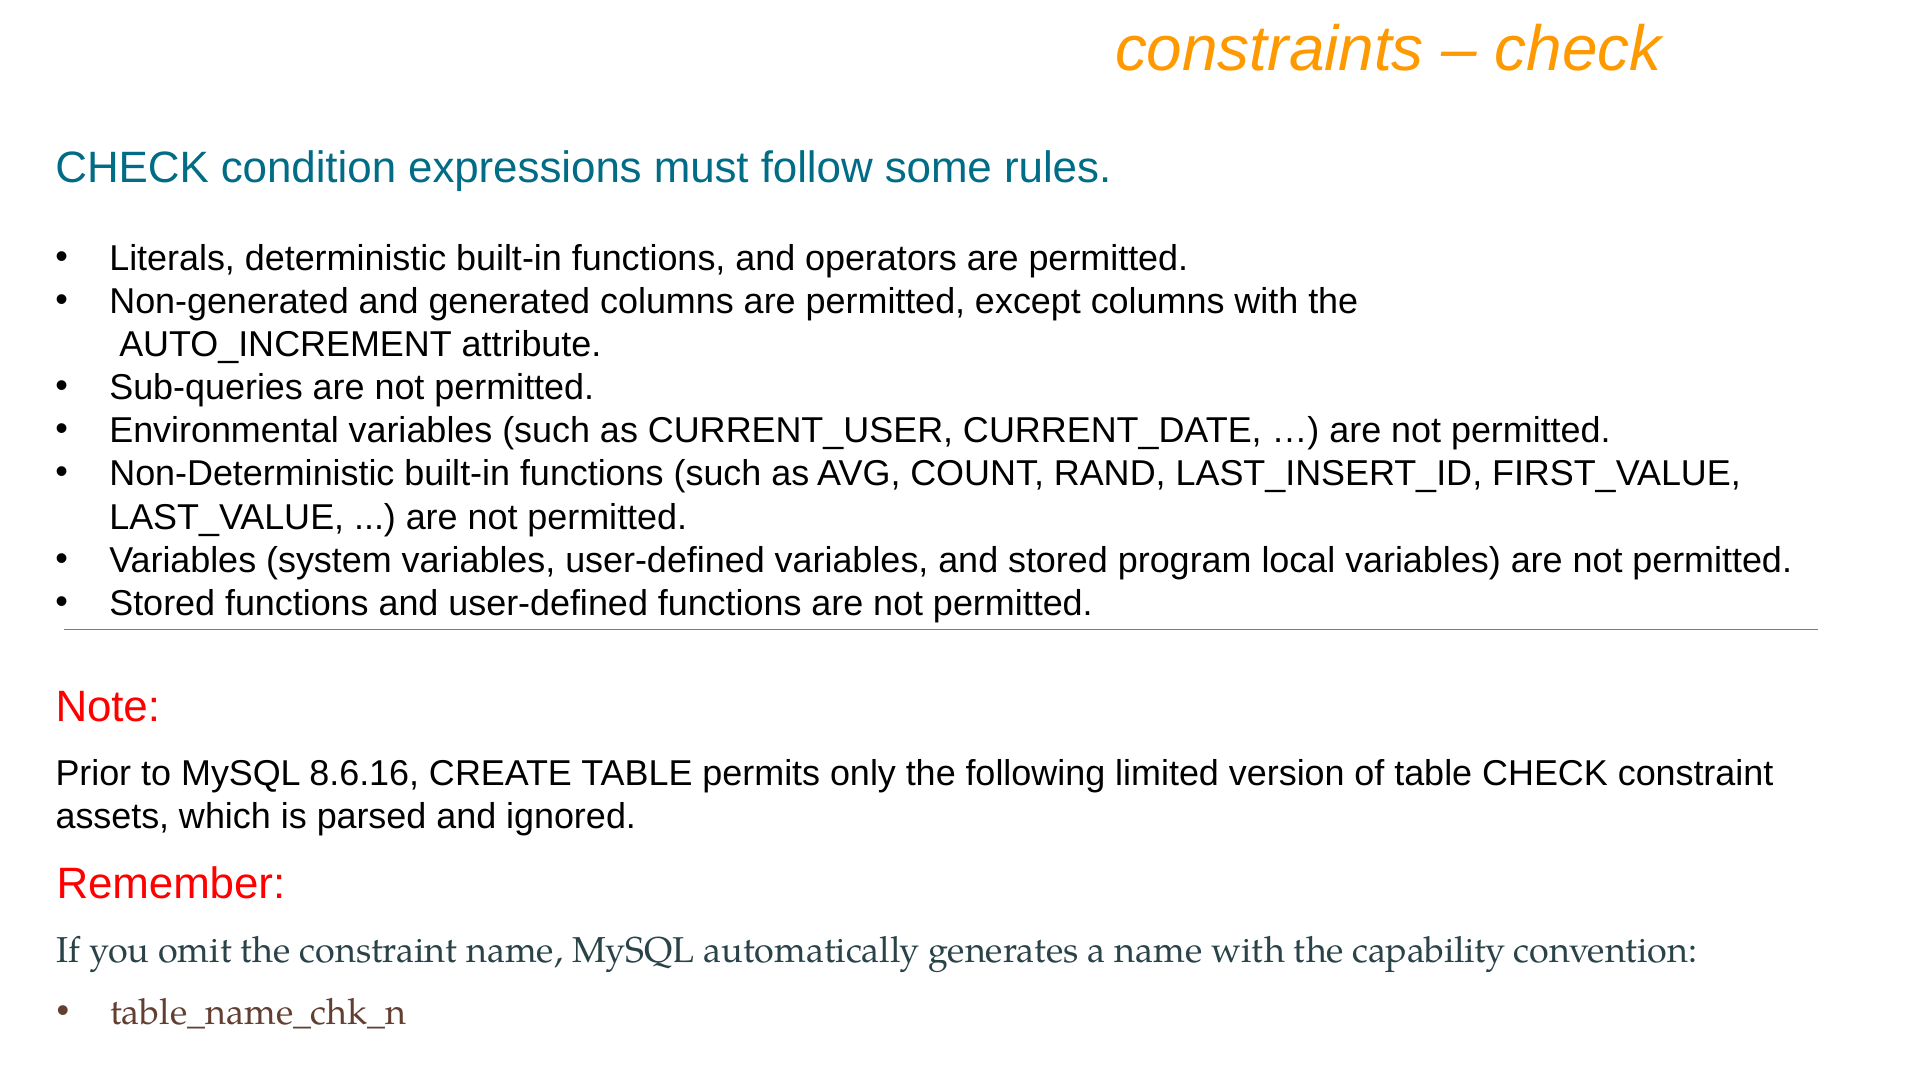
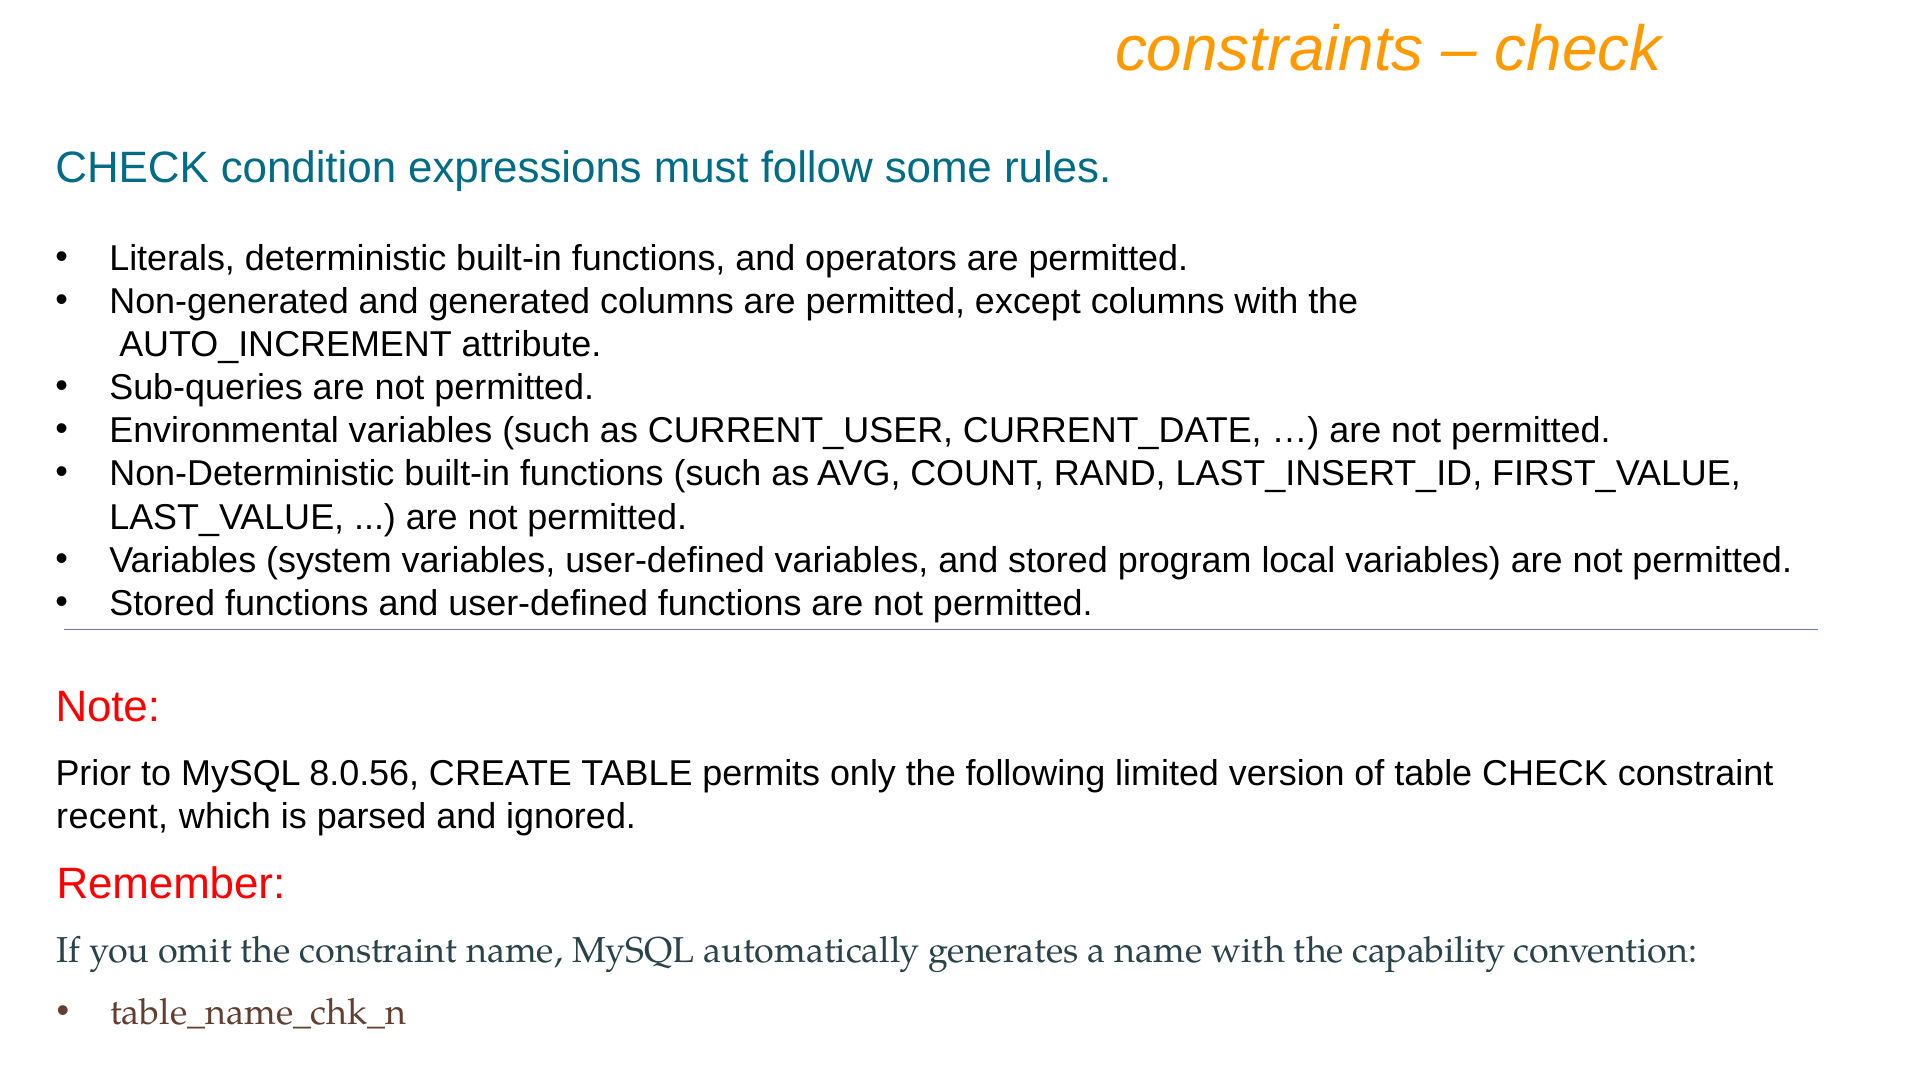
8.6.16: 8.6.16 -> 8.0.56
assets: assets -> recent
